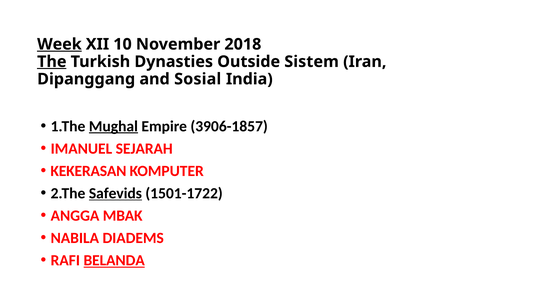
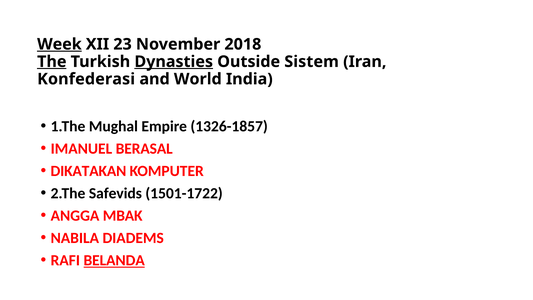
10: 10 -> 23
Dynasties underline: none -> present
Dipanggang: Dipanggang -> Konfederasi
Sosial: Sosial -> World
Mughal underline: present -> none
3906-1857: 3906-1857 -> 1326-1857
SEJARAH: SEJARAH -> BERASAL
KEKERASAN: KEKERASAN -> DIKATAKAN
Safevids underline: present -> none
